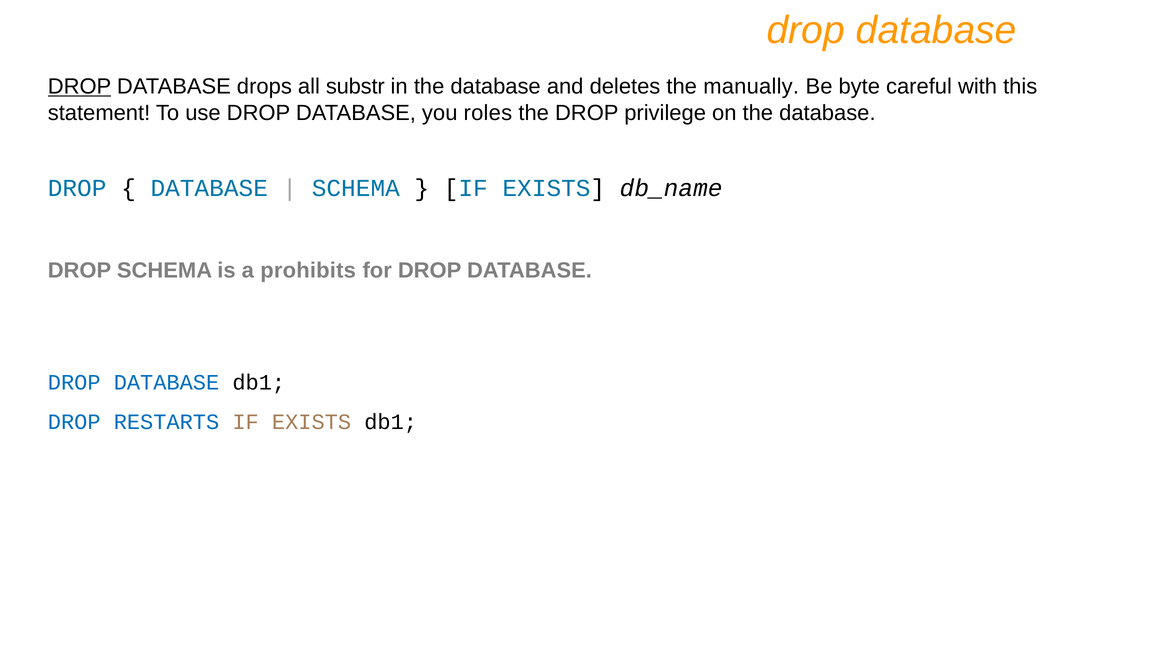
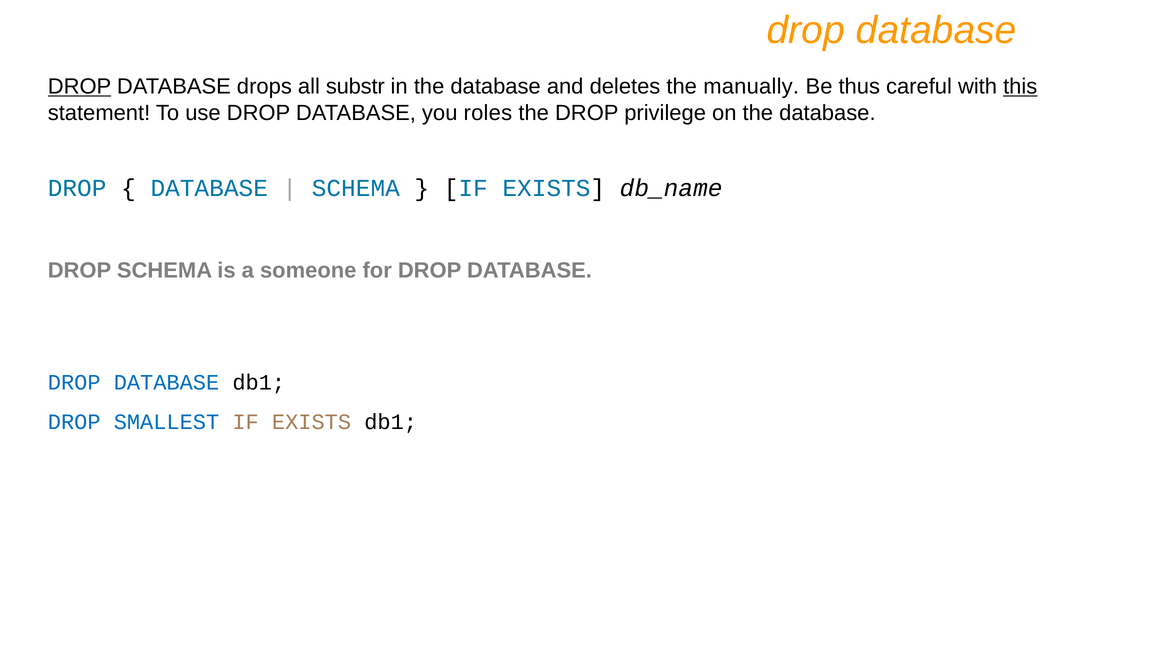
byte: byte -> thus
this underline: none -> present
prohibits: prohibits -> someone
RESTARTS: RESTARTS -> SMALLEST
